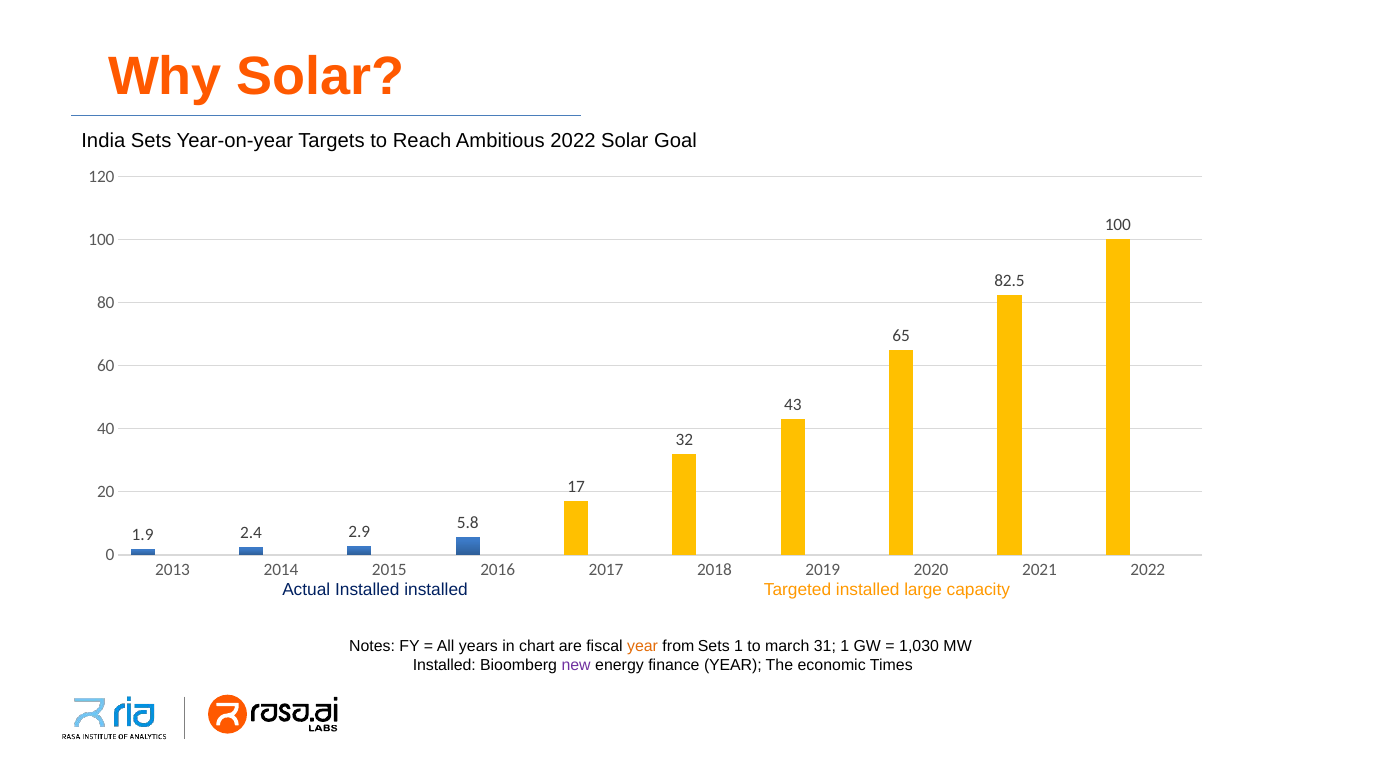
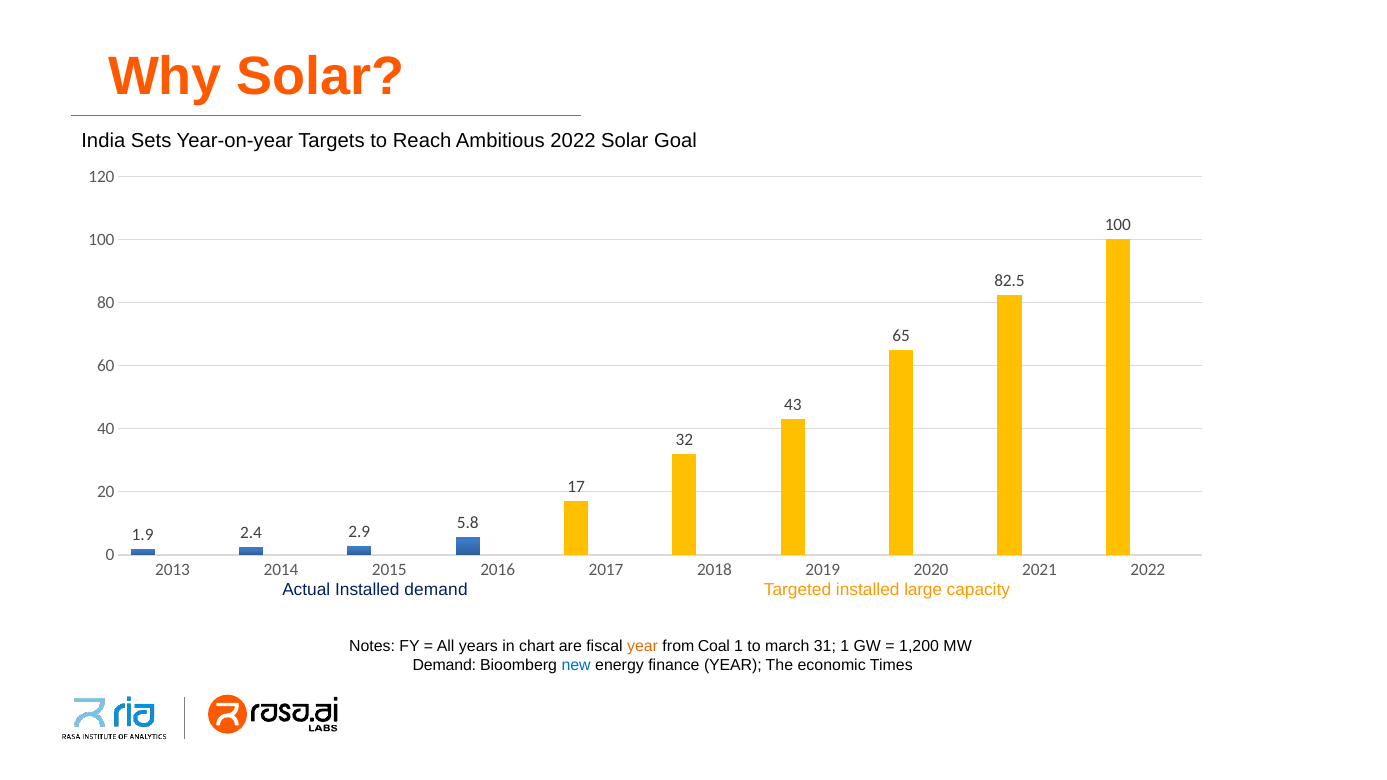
Installed installed: installed -> demand
from Sets: Sets -> Coal
1,030: 1,030 -> 1,200
Installed at (444, 665): Installed -> Demand
new colour: purple -> blue
